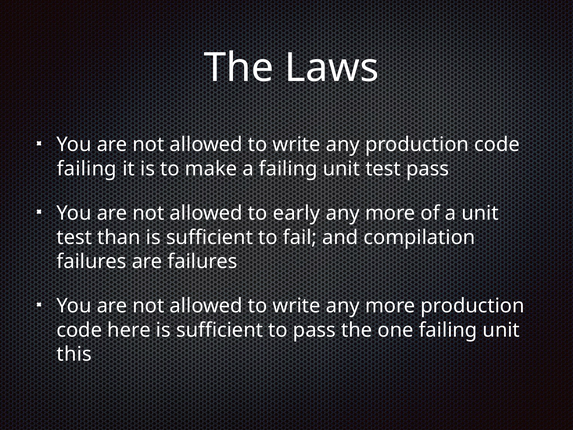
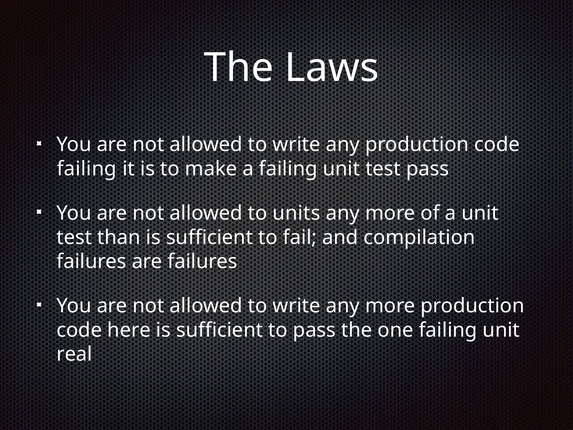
early: early -> units
this: this -> real
